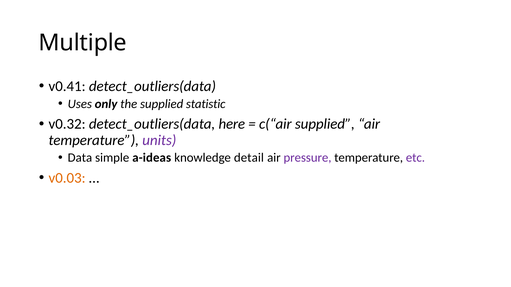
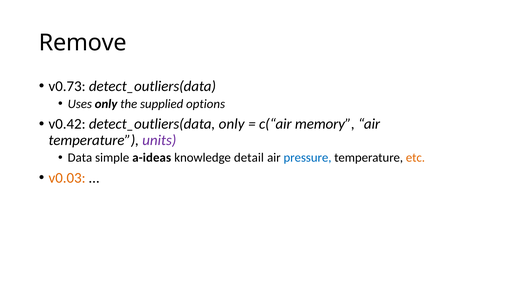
Multiple: Multiple -> Remove
v0.41: v0.41 -> v0.73
statistic: statistic -> options
v0.32: v0.32 -> v0.42
detect_outliers(data here: here -> only
c(“air supplied: supplied -> memory
pressure colour: purple -> blue
etc colour: purple -> orange
